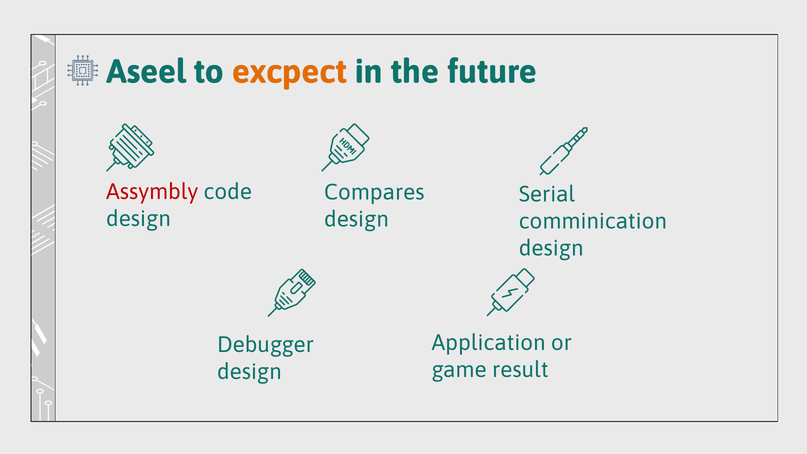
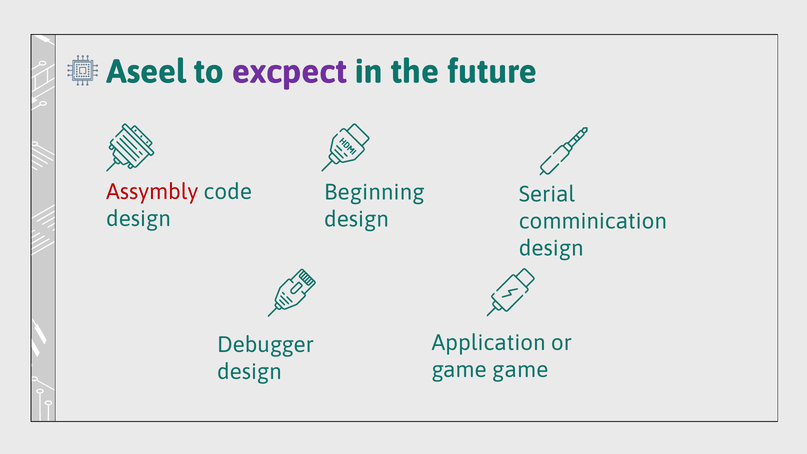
excpect colour: orange -> purple
Compares: Compares -> Beginning
game result: result -> game
